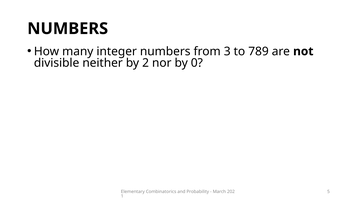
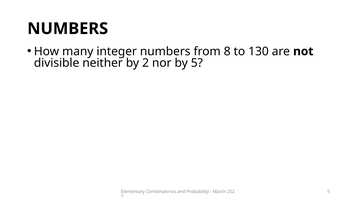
from 3: 3 -> 8
789: 789 -> 130
by 0: 0 -> 5
